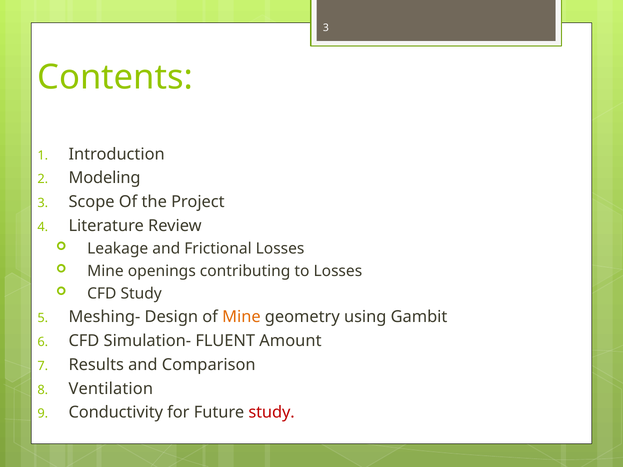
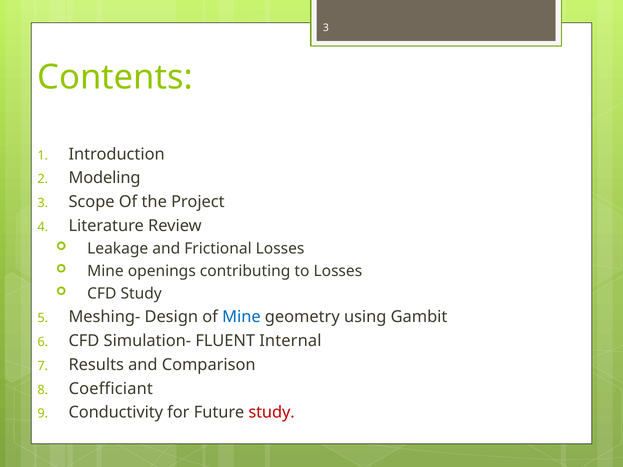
Mine at (241, 317) colour: orange -> blue
Amount: Amount -> Internal
Ventilation: Ventilation -> Coefficiant
